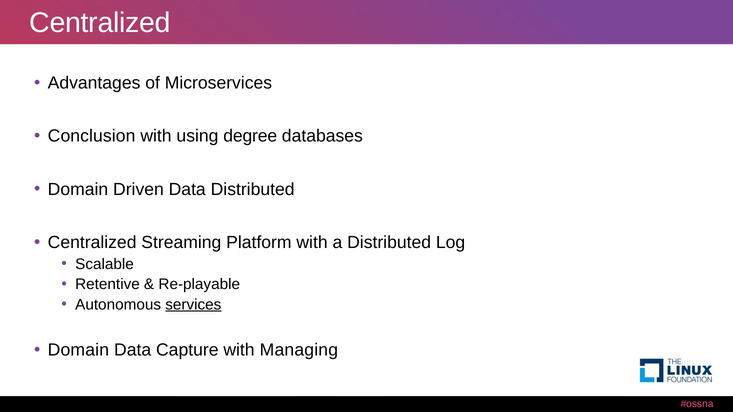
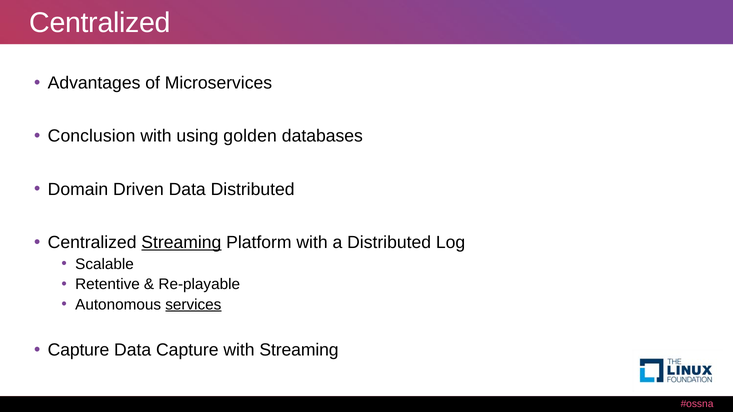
degree: degree -> golden
Streaming at (181, 243) underline: none -> present
Domain at (78, 350): Domain -> Capture
with Managing: Managing -> Streaming
